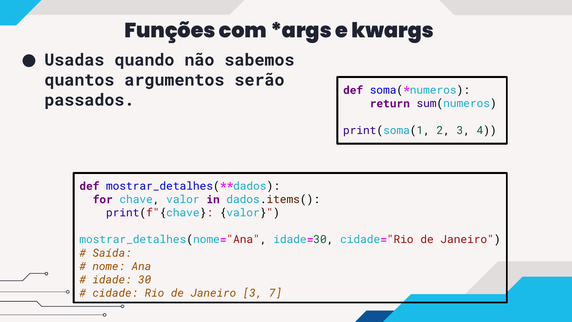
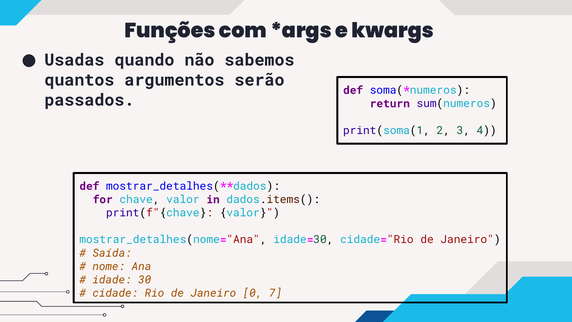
Janeiro 3: 3 -> 0
